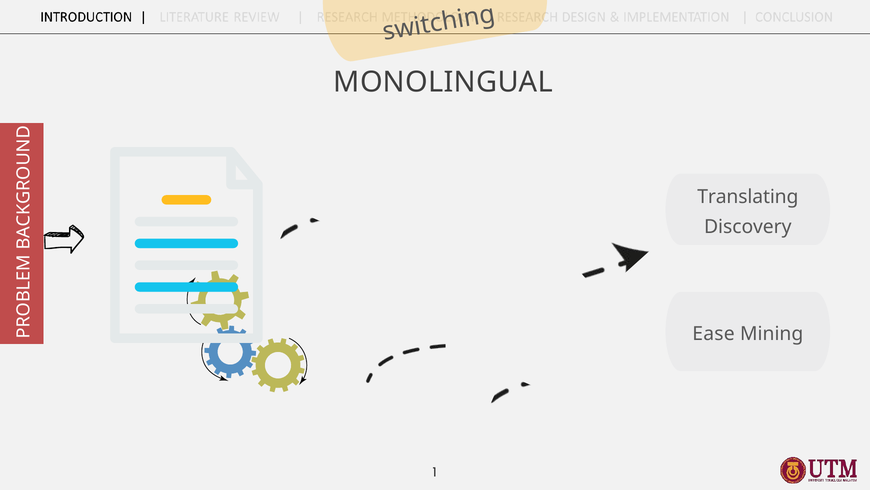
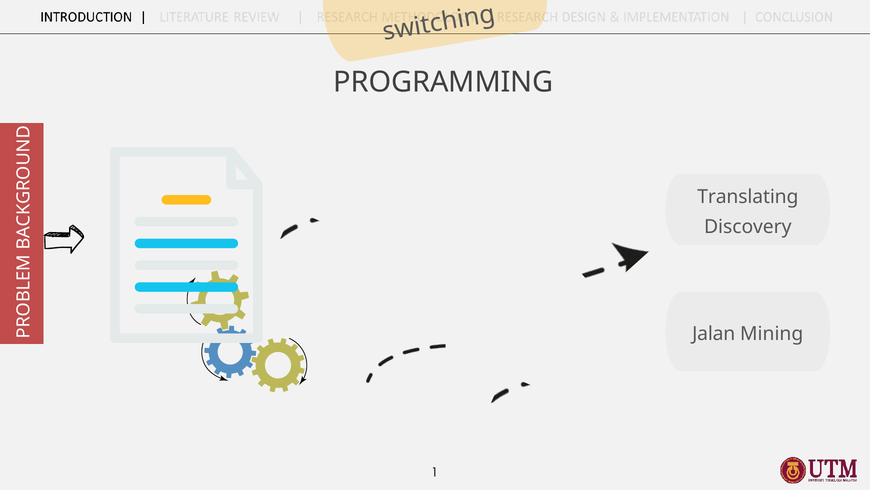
MONOLINGUAL: MONOLINGUAL -> PROGRAMMING
Ease: Ease -> Jalan
